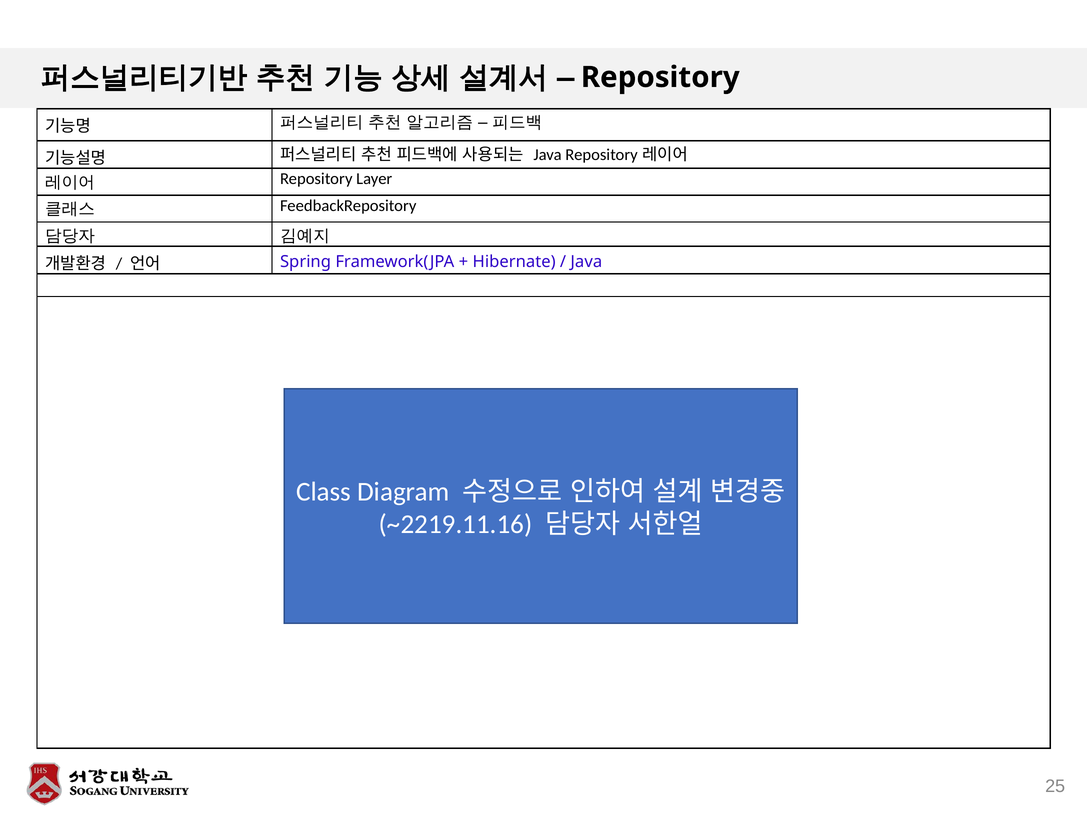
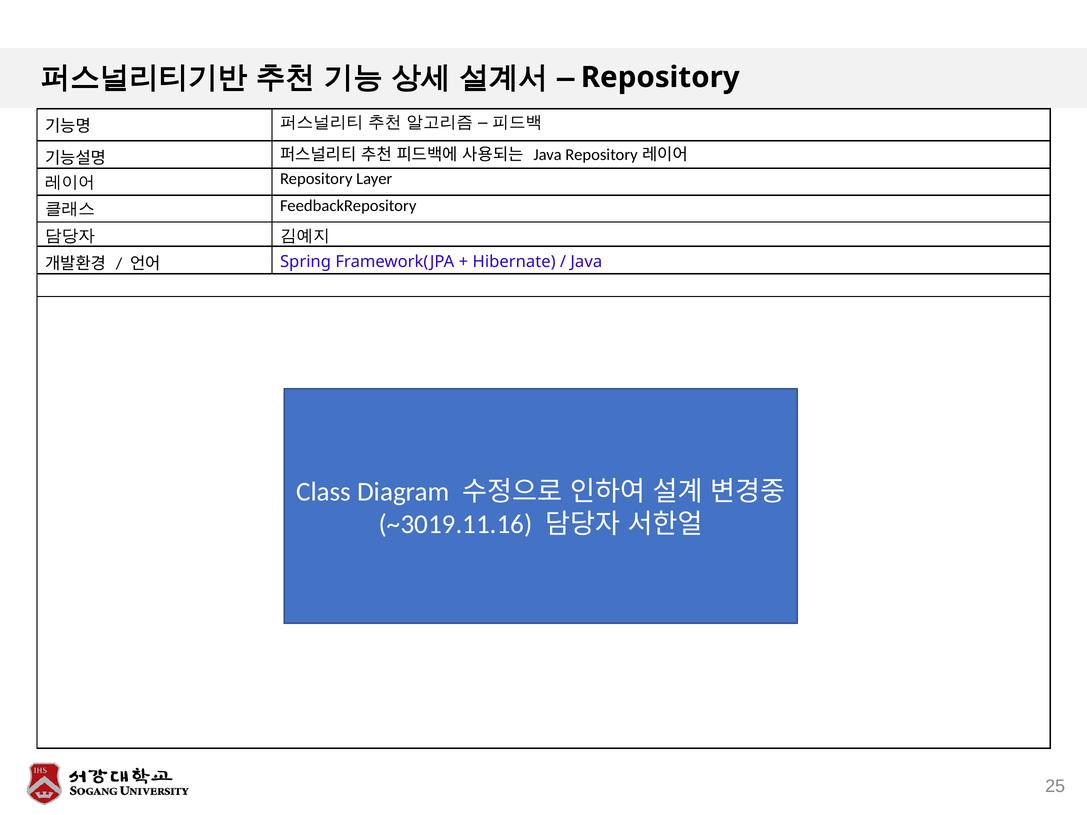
~2219.11.16: ~2219.11.16 -> ~3019.11.16
